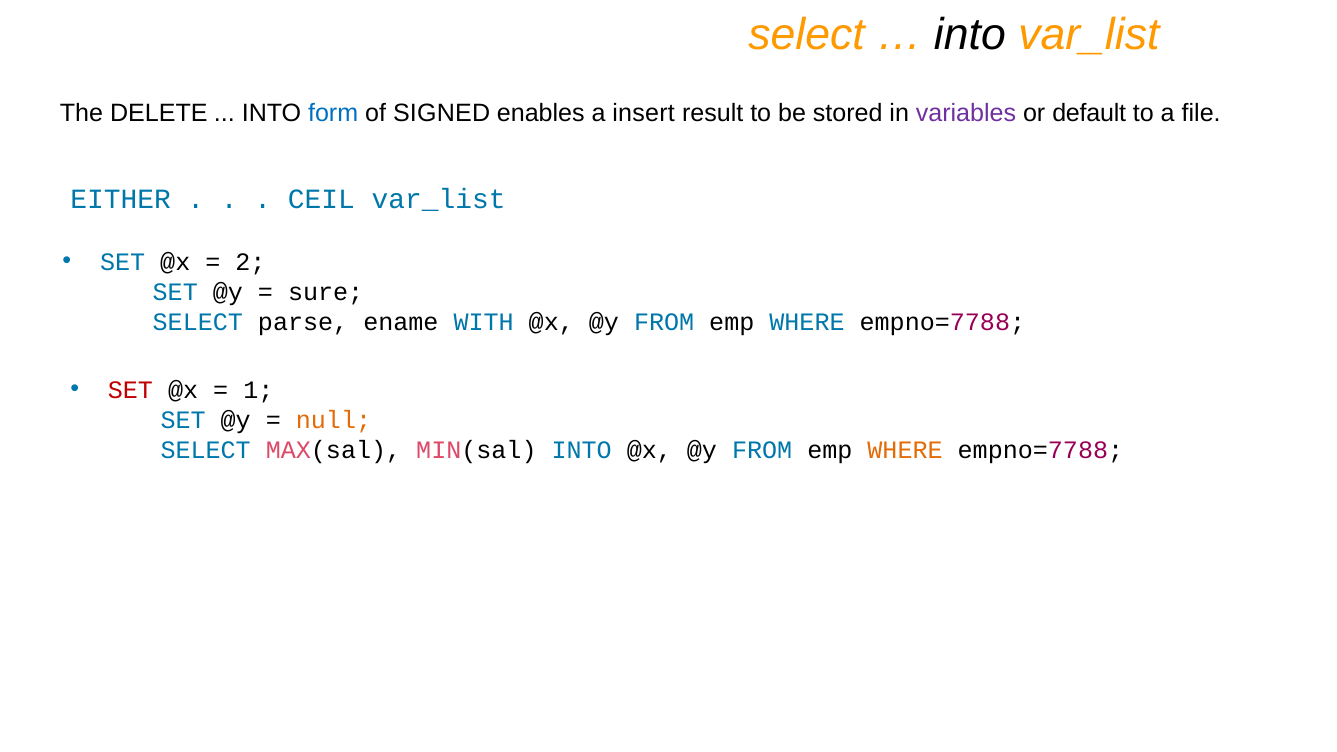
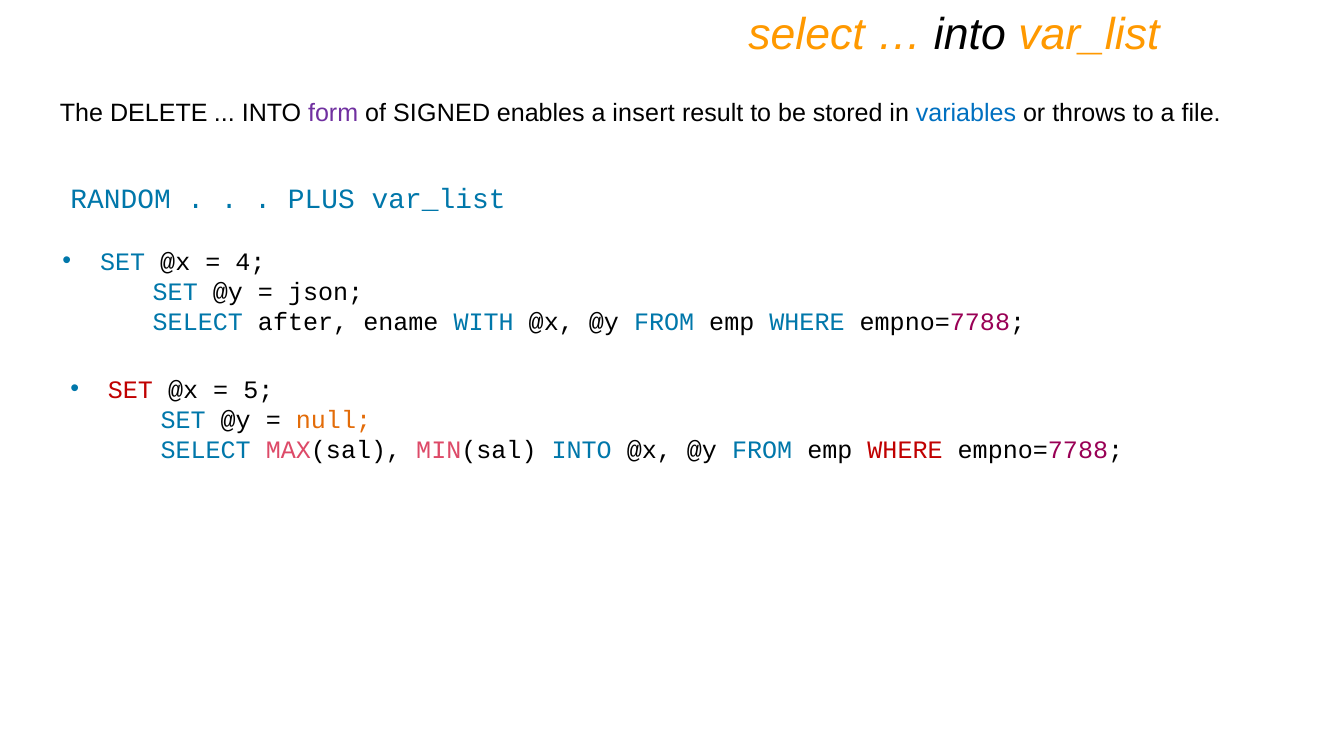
form colour: blue -> purple
variables colour: purple -> blue
default: default -> throws
EITHER: EITHER -> RANDOM
CEIL: CEIL -> PLUS
2: 2 -> 4
sure: sure -> json
parse: parse -> after
1: 1 -> 5
WHERE at (905, 450) colour: orange -> red
